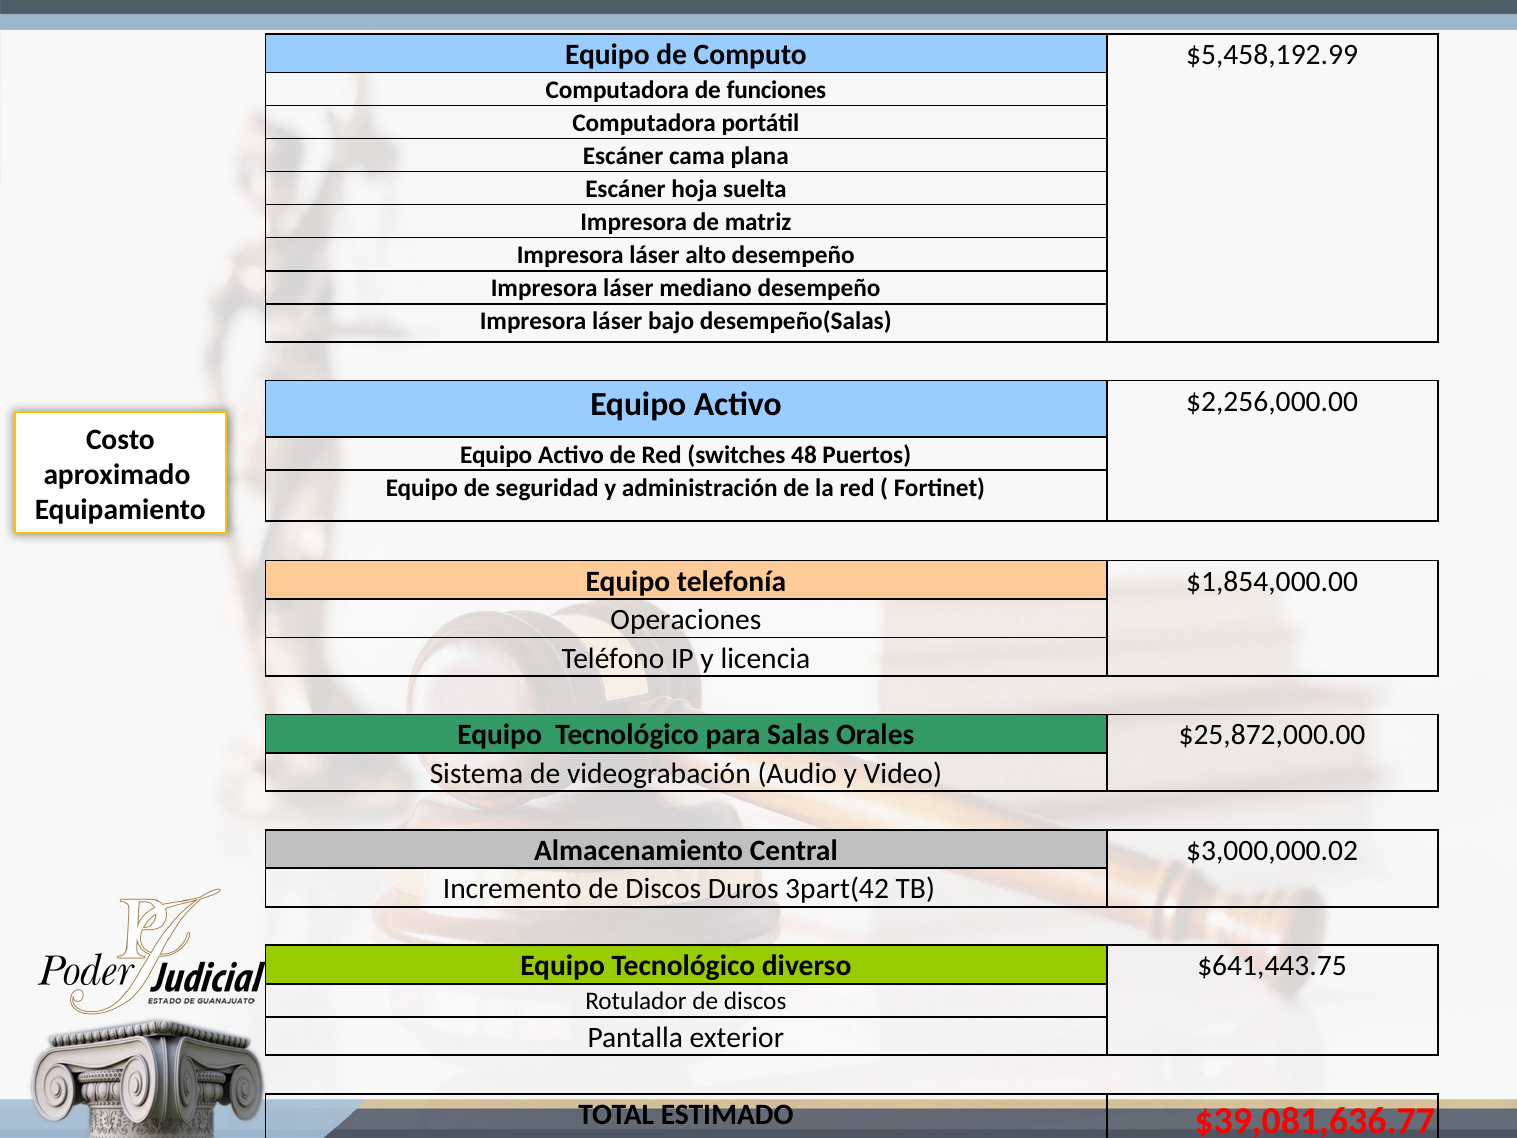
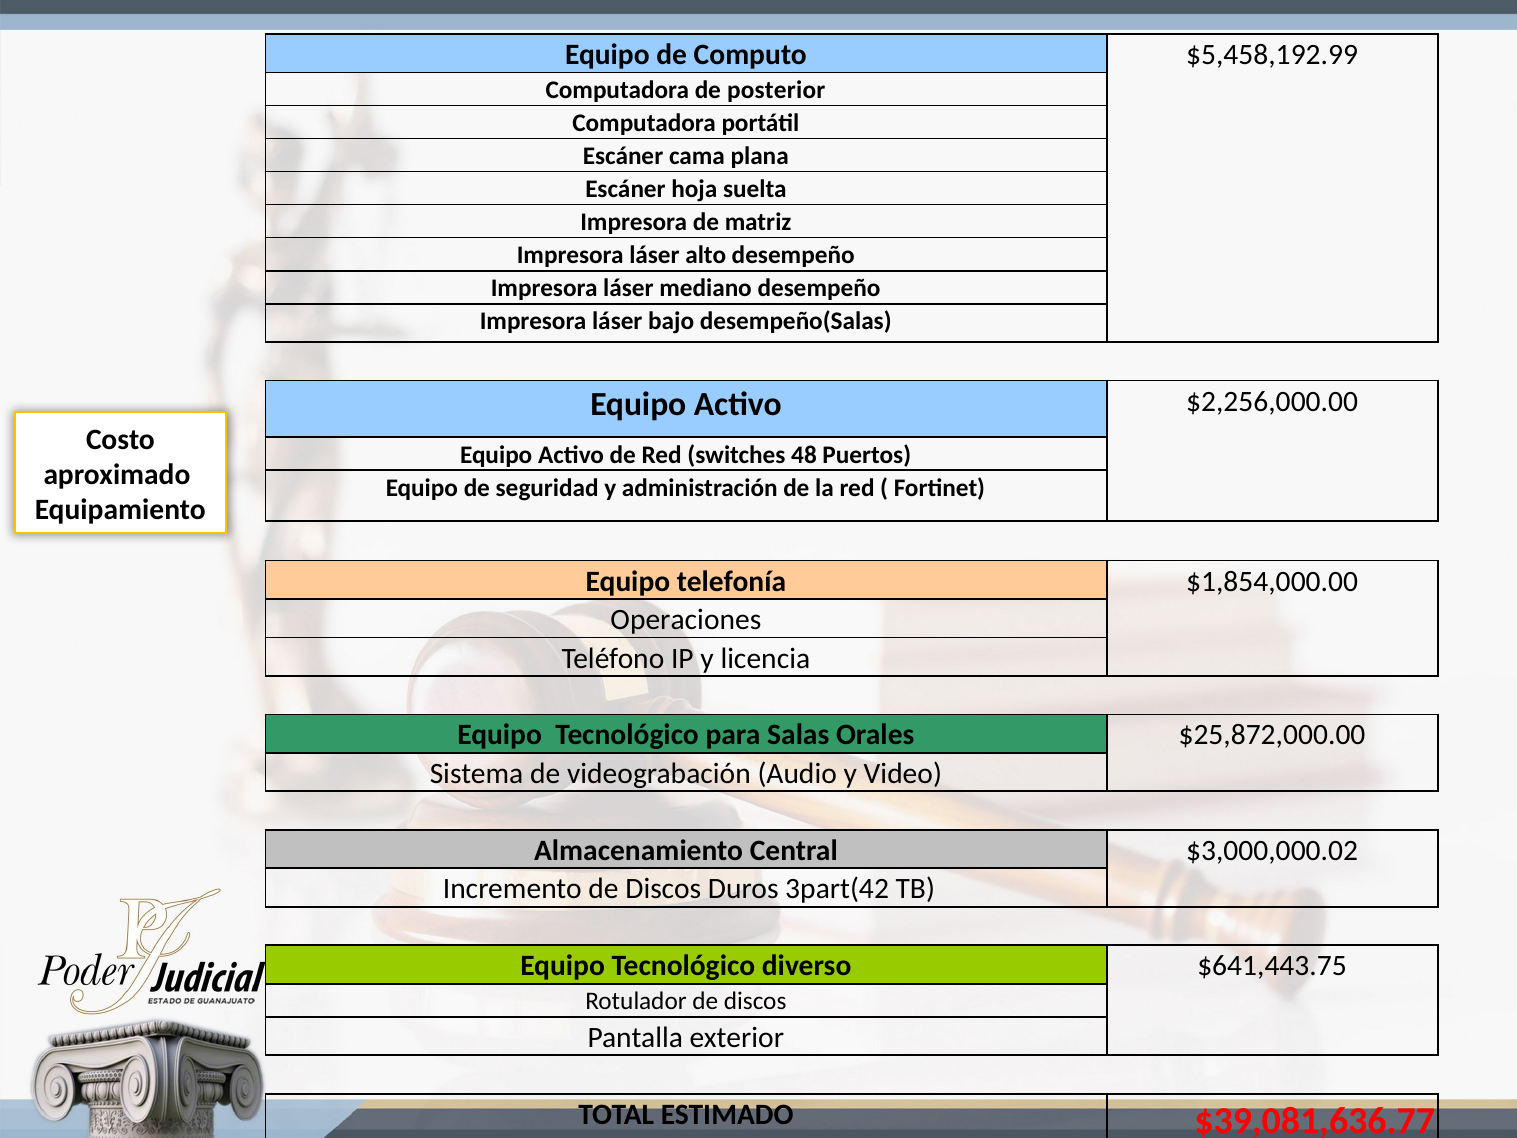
funciones: funciones -> posterior
